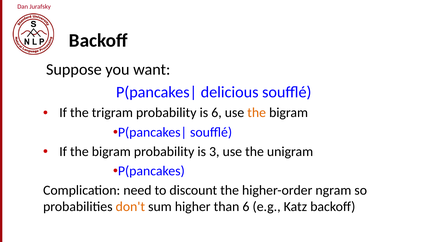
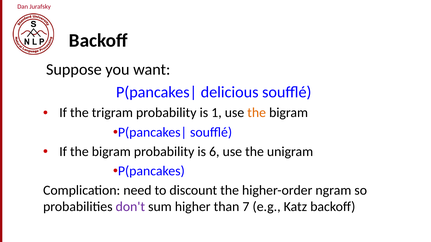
is 6: 6 -> 1
3: 3 -> 6
don't colour: orange -> purple
than 6: 6 -> 7
